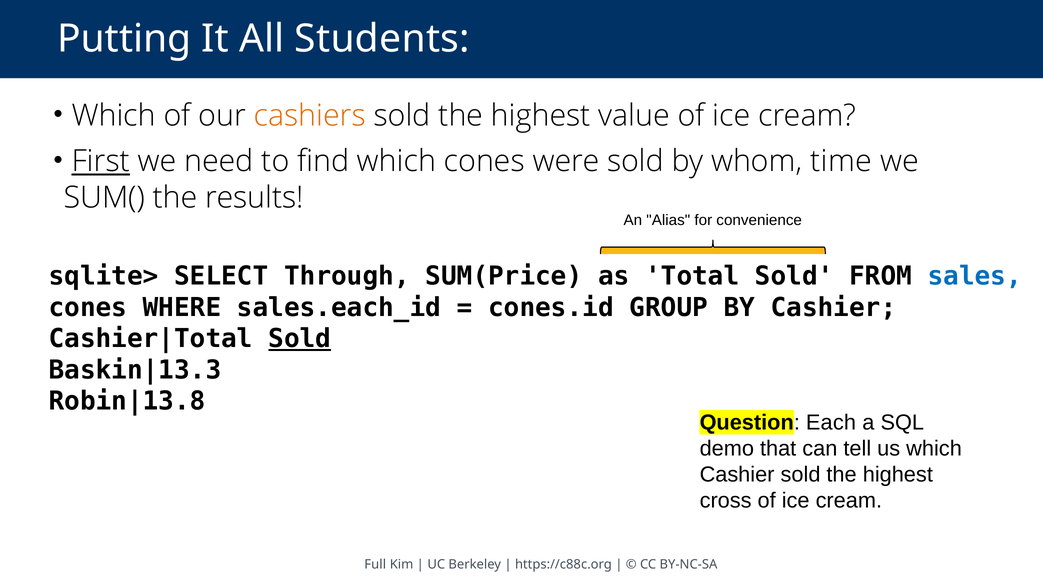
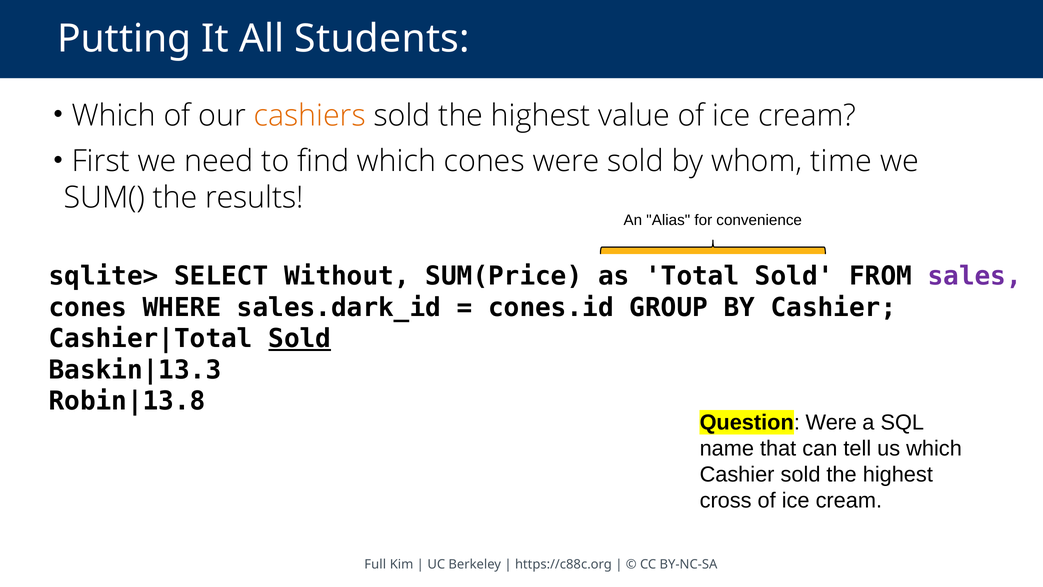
First underline: present -> none
Through: Through -> Without
sales colour: blue -> purple
sales.each_id: sales.each_id -> sales.dark_id
Question Each: Each -> Were
demo: demo -> name
